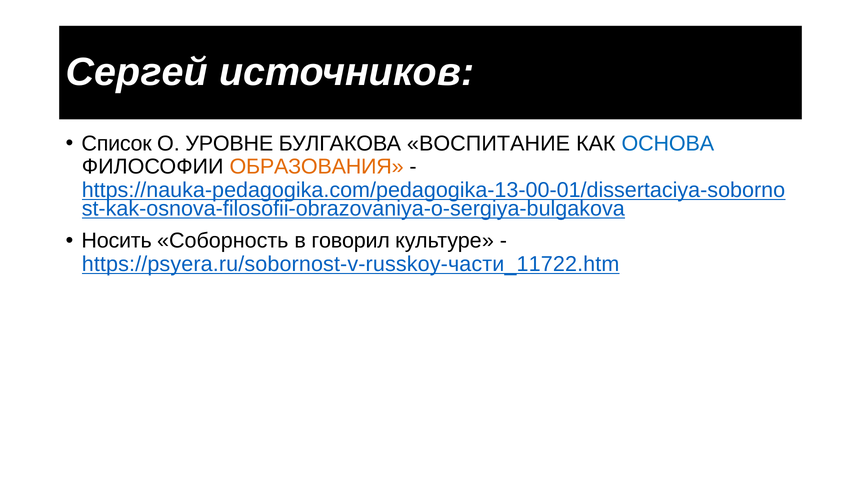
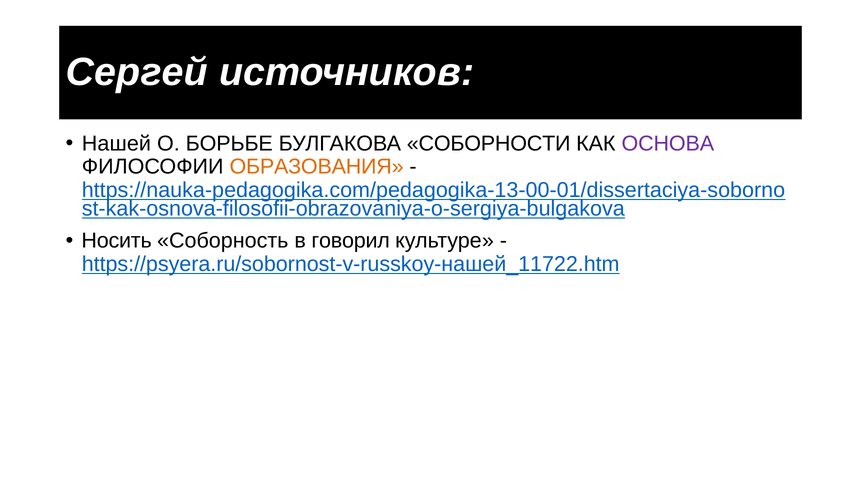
Список: Список -> Нашей
УРОВНЕ: УРОВНЕ -> БОРЬБЕ
ВОСПИТАНИЕ: ВОСПИТАНИЕ -> СОБОРНОСТИ
ОСНОВА colour: blue -> purple
https://psyera.ru/sobornost-v-russkoy-части_11722.htm: https://psyera.ru/sobornost-v-russkoy-части_11722.htm -> https://psyera.ru/sobornost-v-russkoy-нашей_11722.htm
